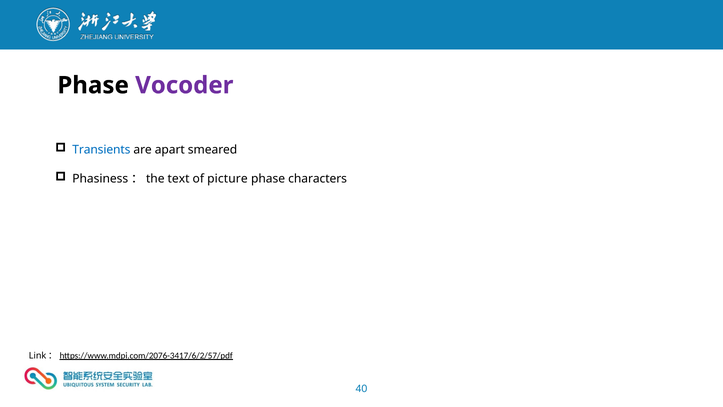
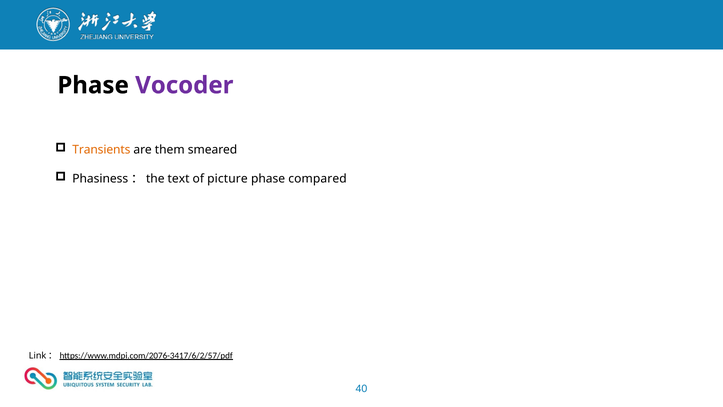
Transients colour: blue -> orange
apart: apart -> them
characters: characters -> compared
